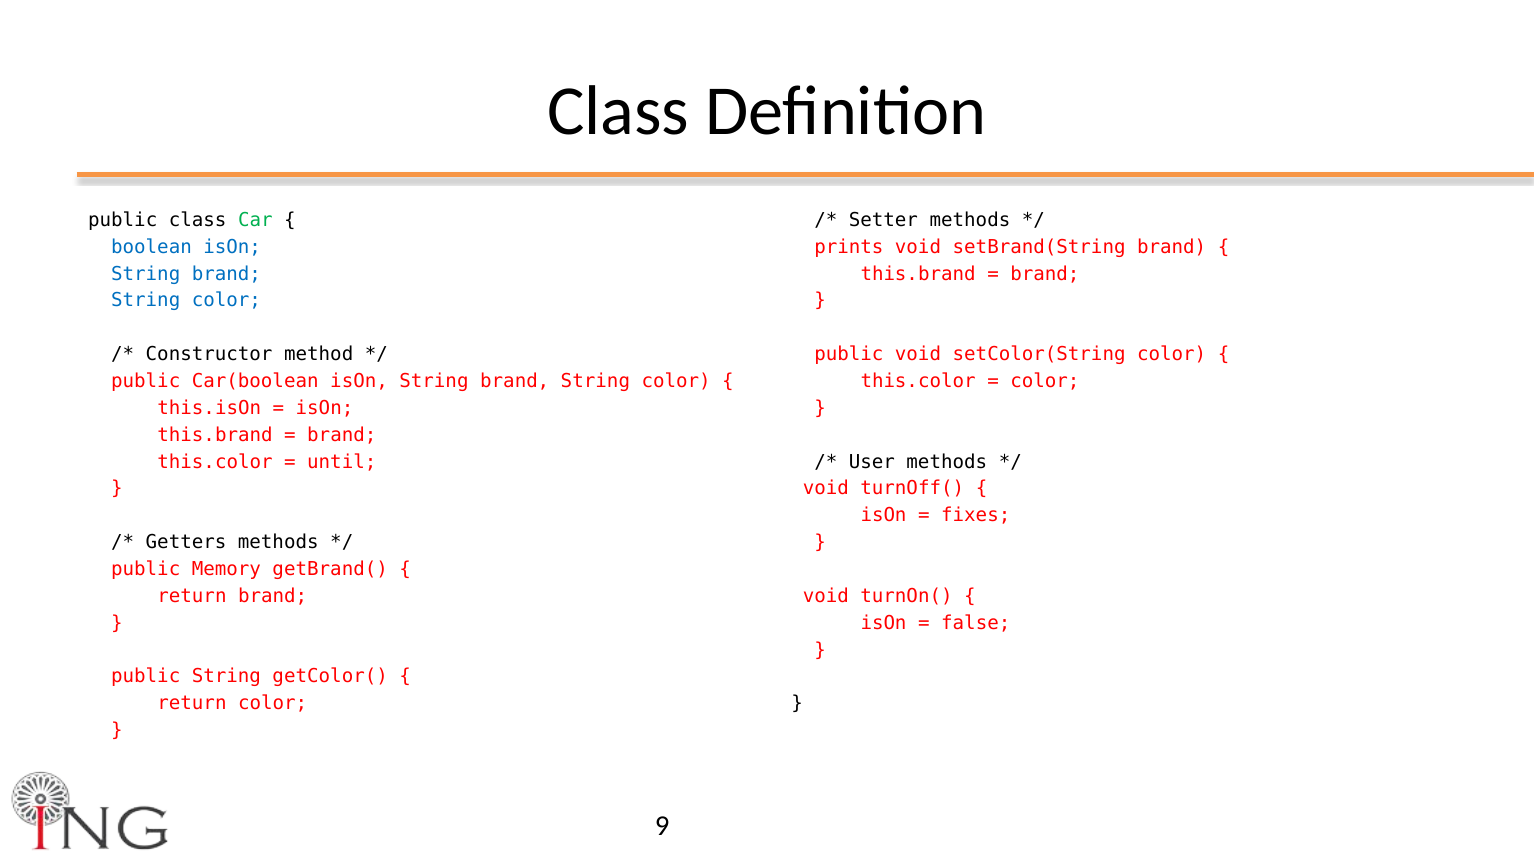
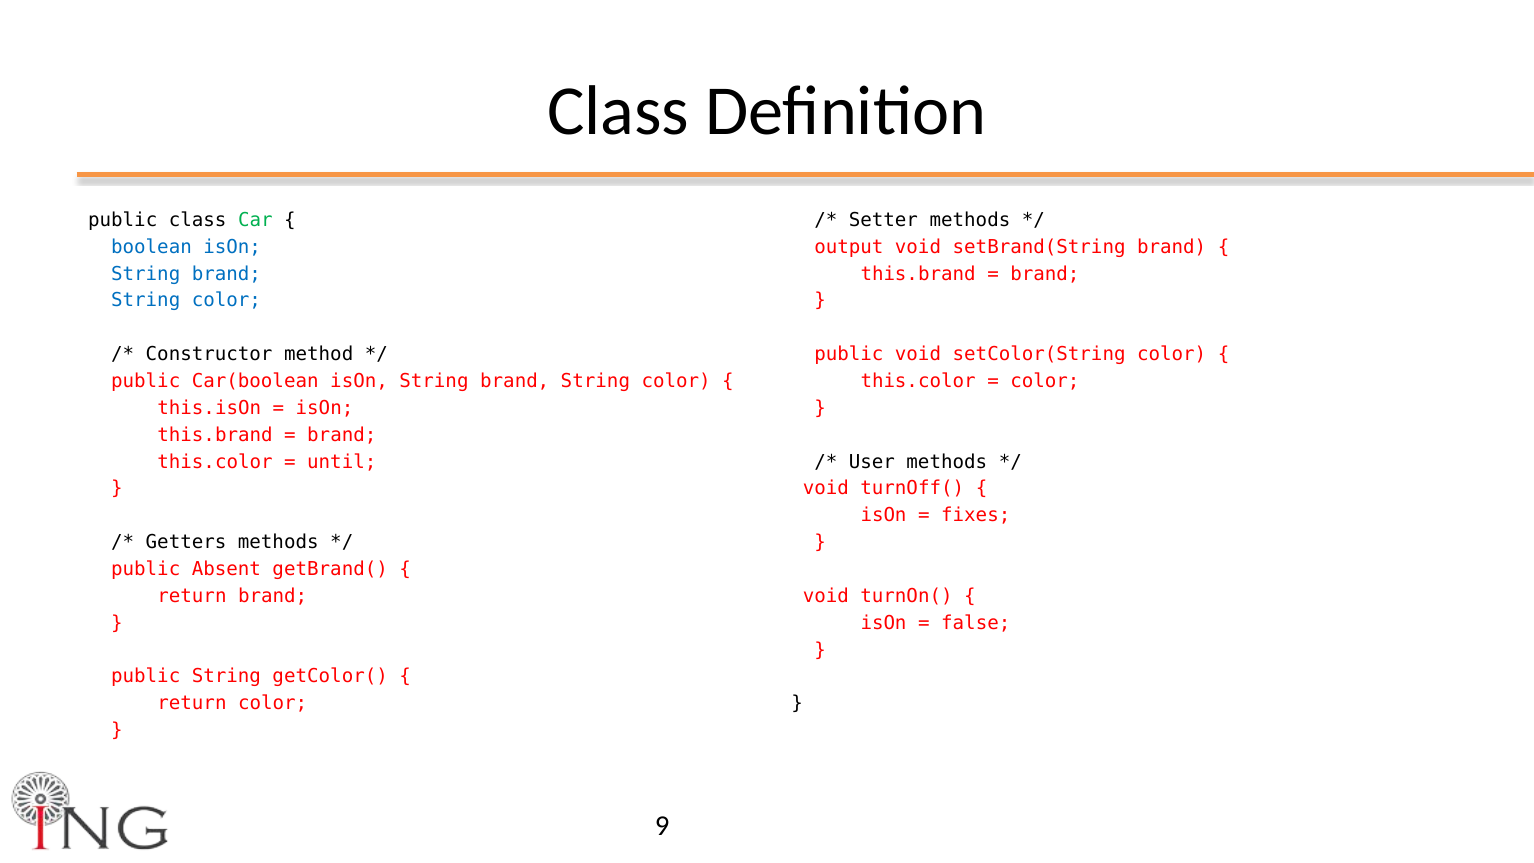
prints: prints -> output
Memory: Memory -> Absent
